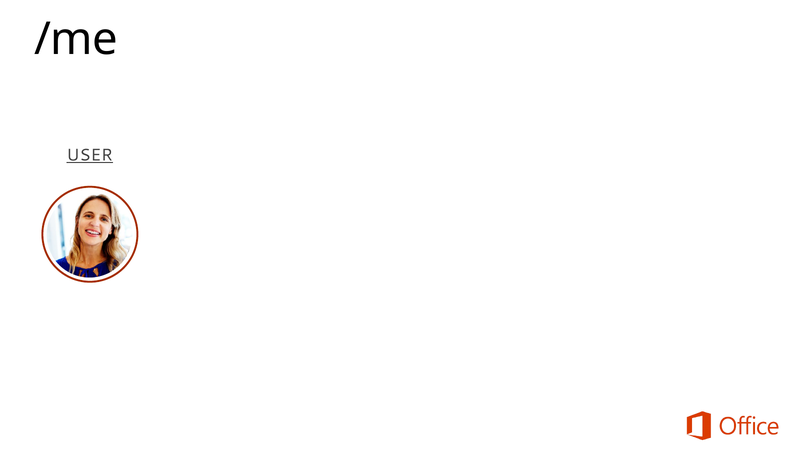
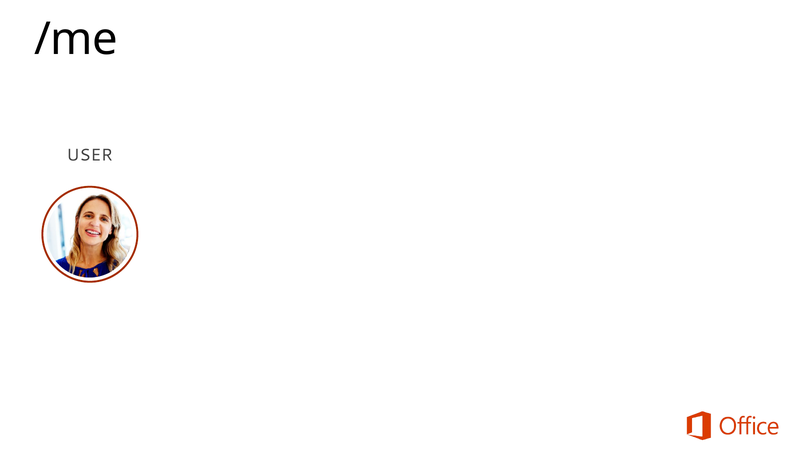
USER underline: present -> none
